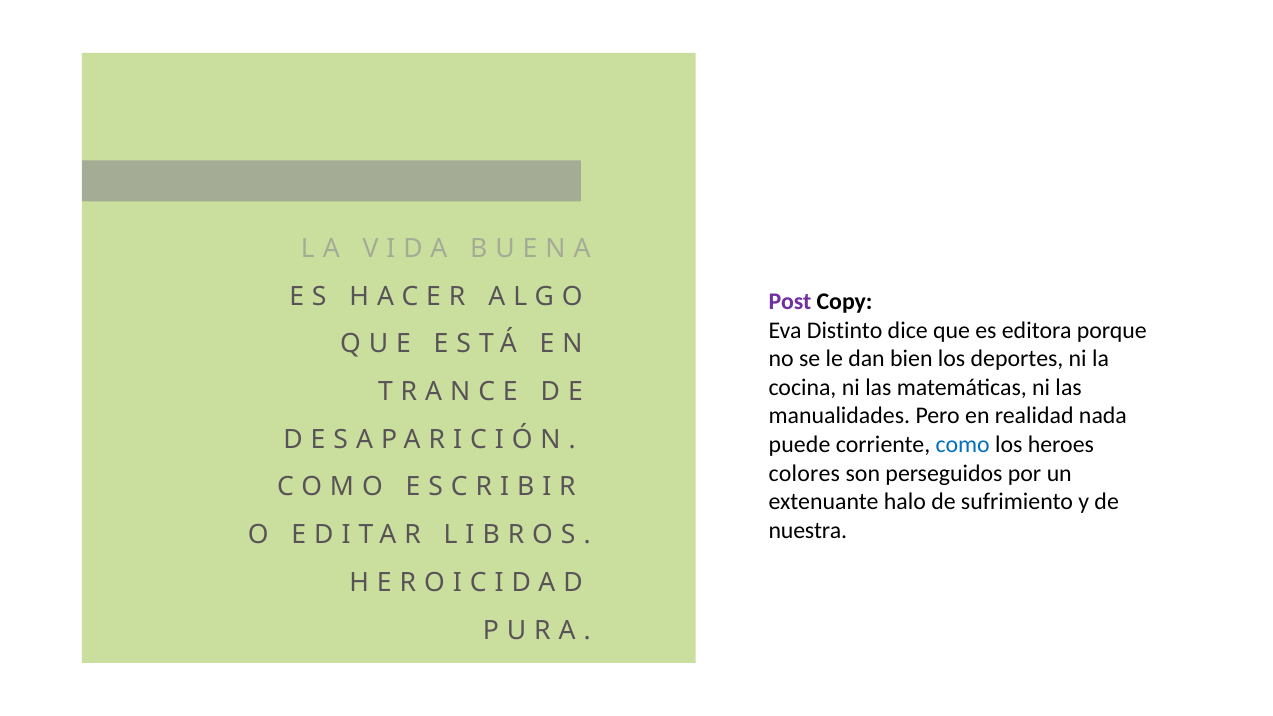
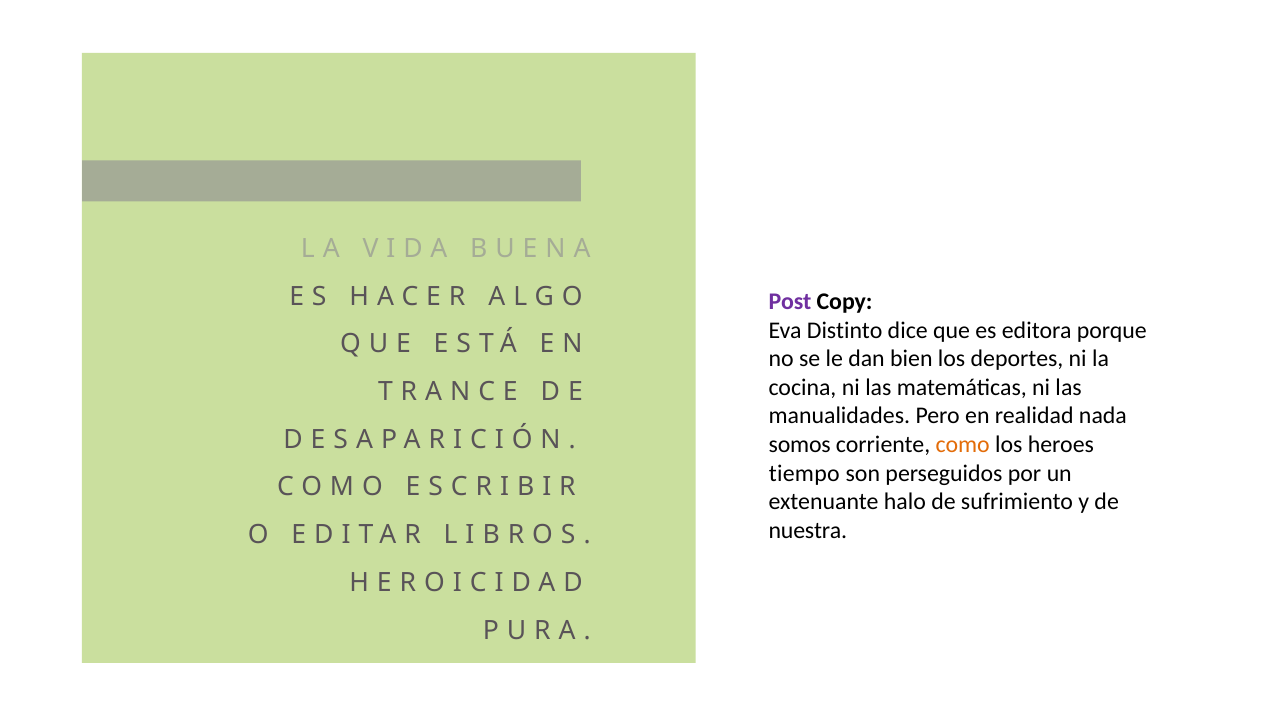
puede: puede -> somos
como colour: blue -> orange
colores: colores -> tiempo
